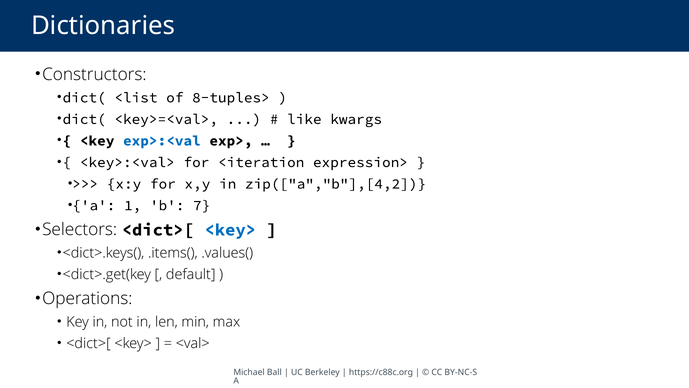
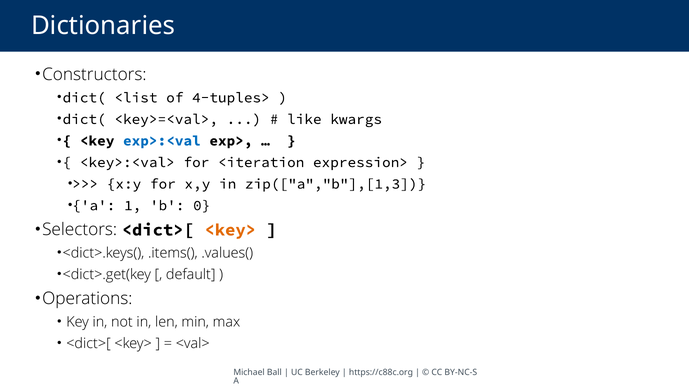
8-tuples>: 8-tuples> -> 4-tuples>
zip(["a","b"],[4,2: zip(["a","b"],[4,2 -> zip(["a","b"],[1,3
7: 7 -> 0
<key> at (230, 230) colour: blue -> orange
